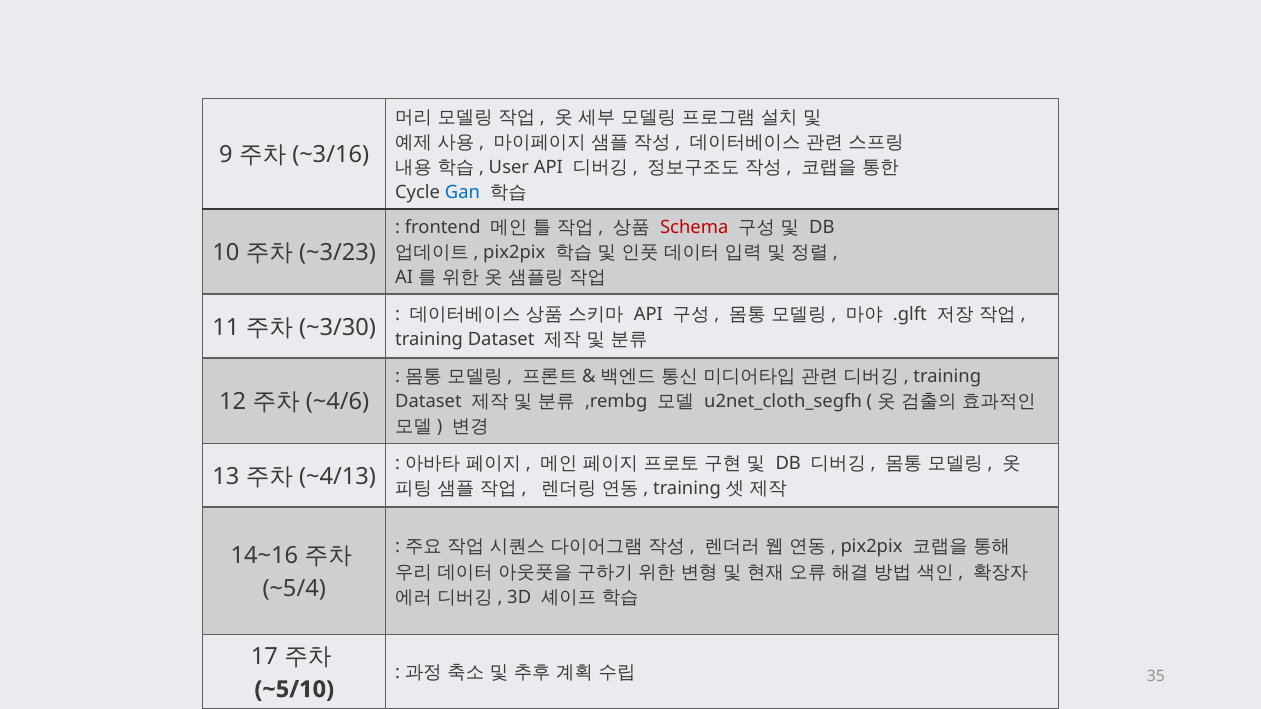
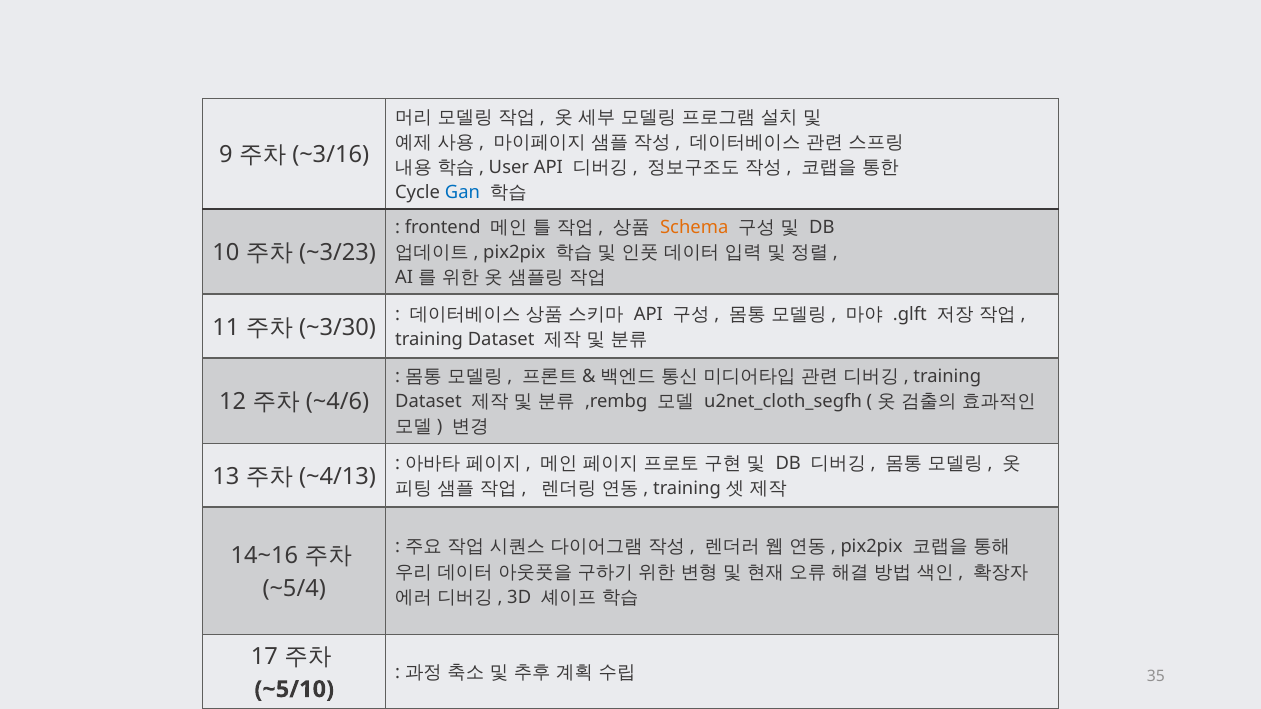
Schema colour: red -> orange
